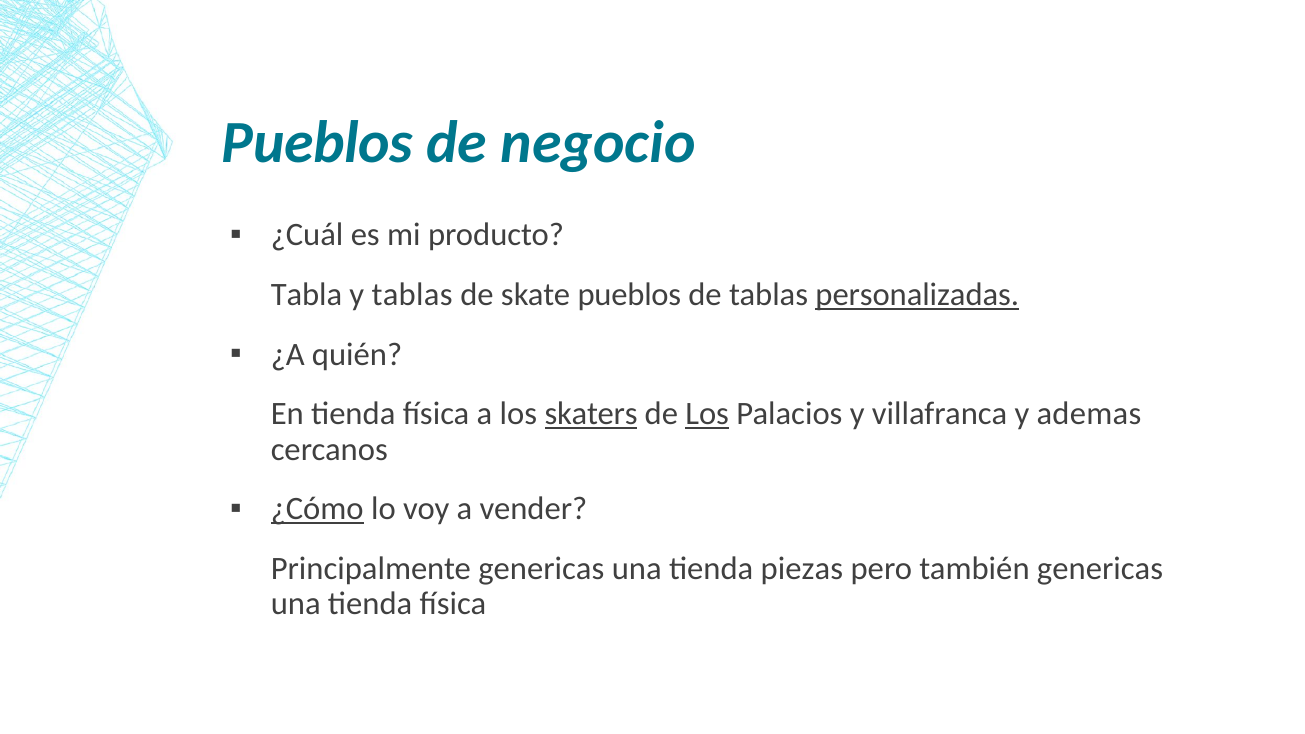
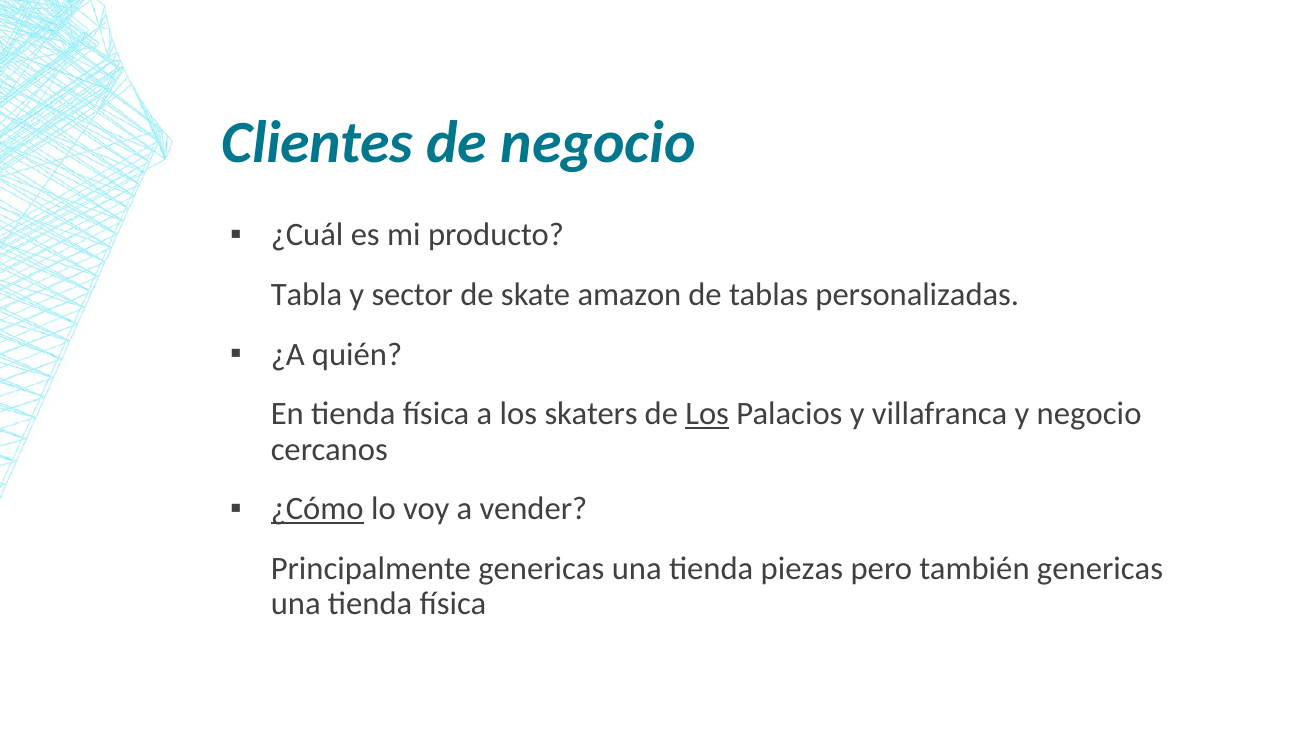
Pueblos at (318, 143): Pueblos -> Clientes
y tablas: tablas -> sector
skate pueblos: pueblos -> amazon
personalizadas underline: present -> none
skaters underline: present -> none
y ademas: ademas -> negocio
